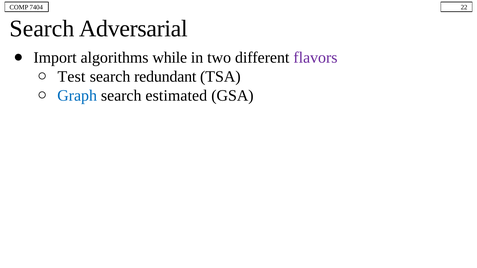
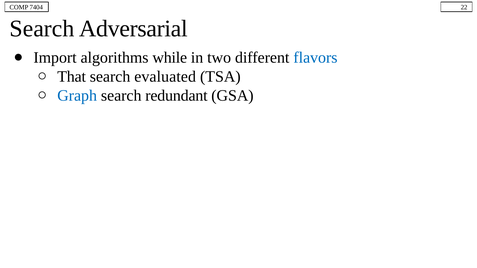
flavors colour: purple -> blue
Test: Test -> That
redundant: redundant -> evaluated
estimated: estimated -> redundant
